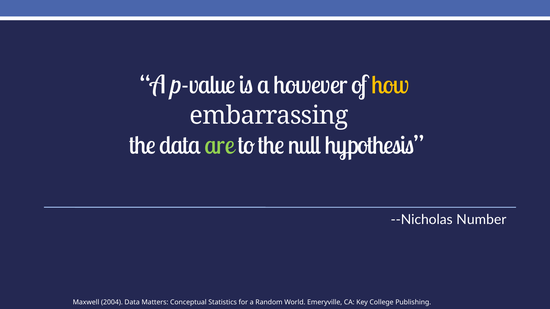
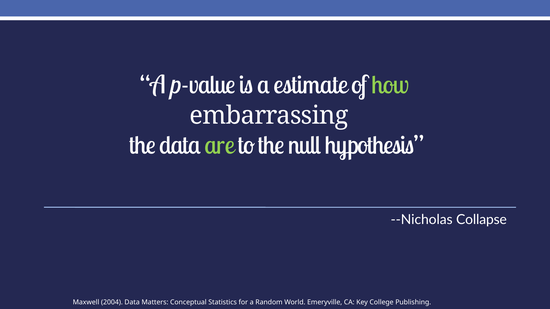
however: however -> estimate
how colour: yellow -> light green
Number: Number -> Collapse
